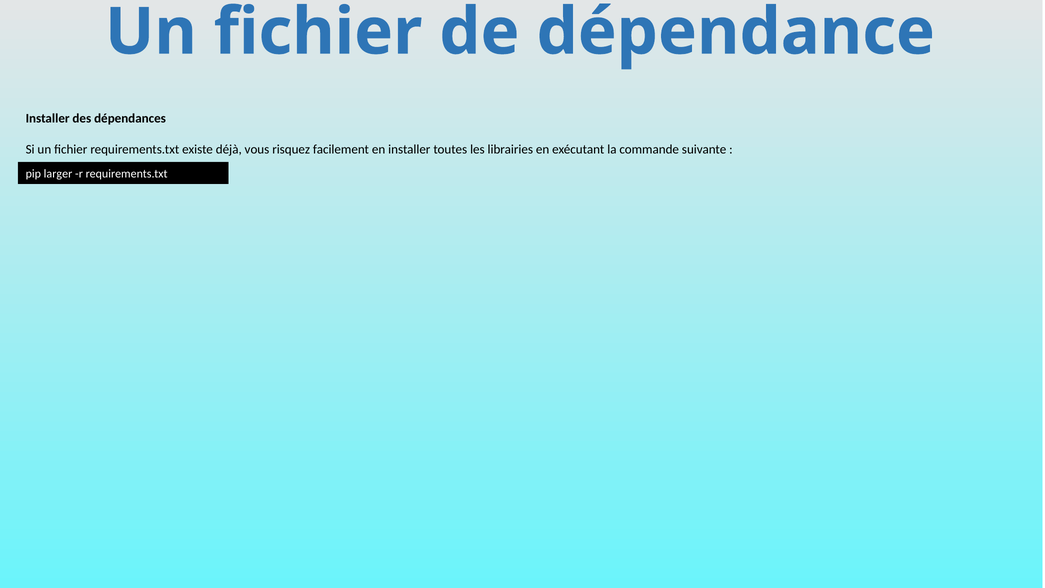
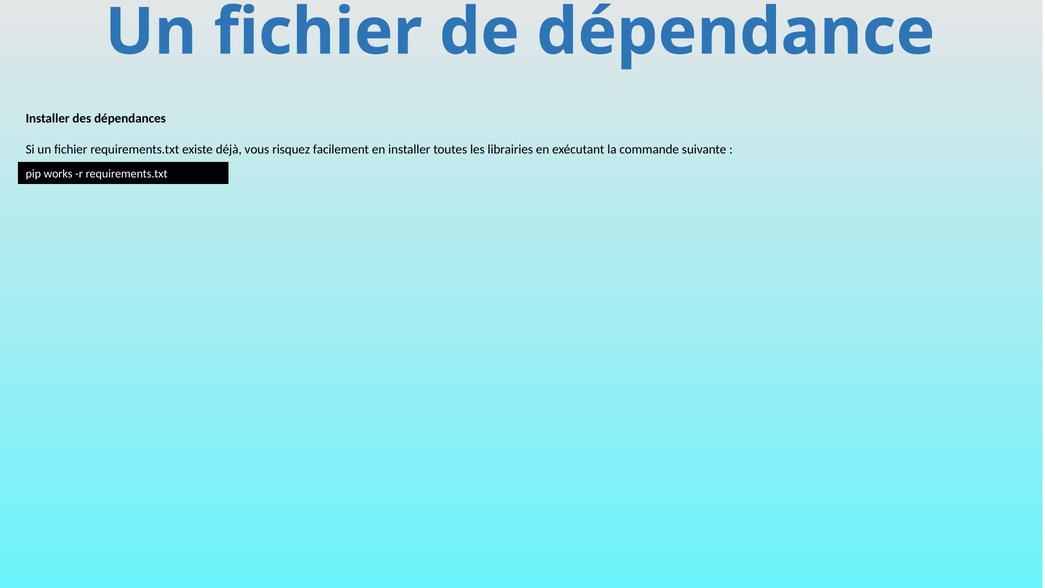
larger: larger -> works
